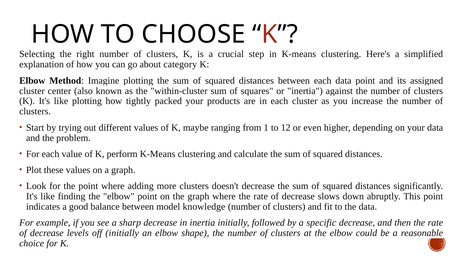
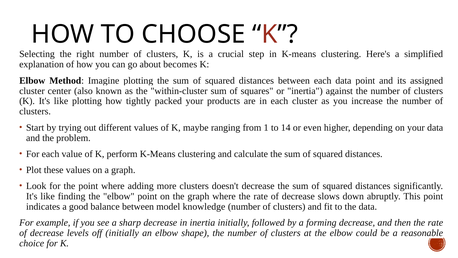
category: category -> becomes
12: 12 -> 14
specific: specific -> forming
